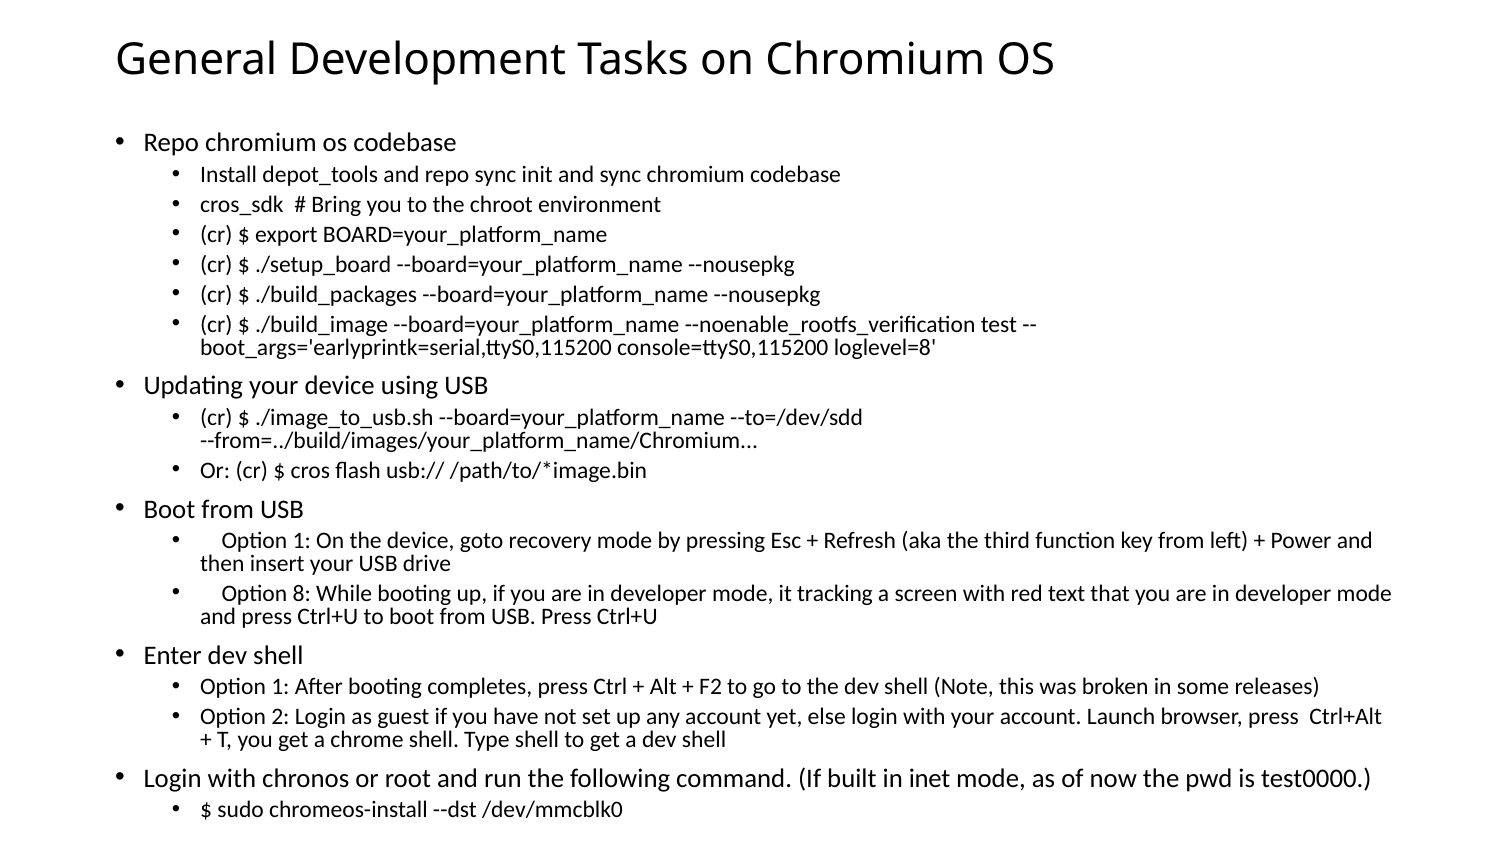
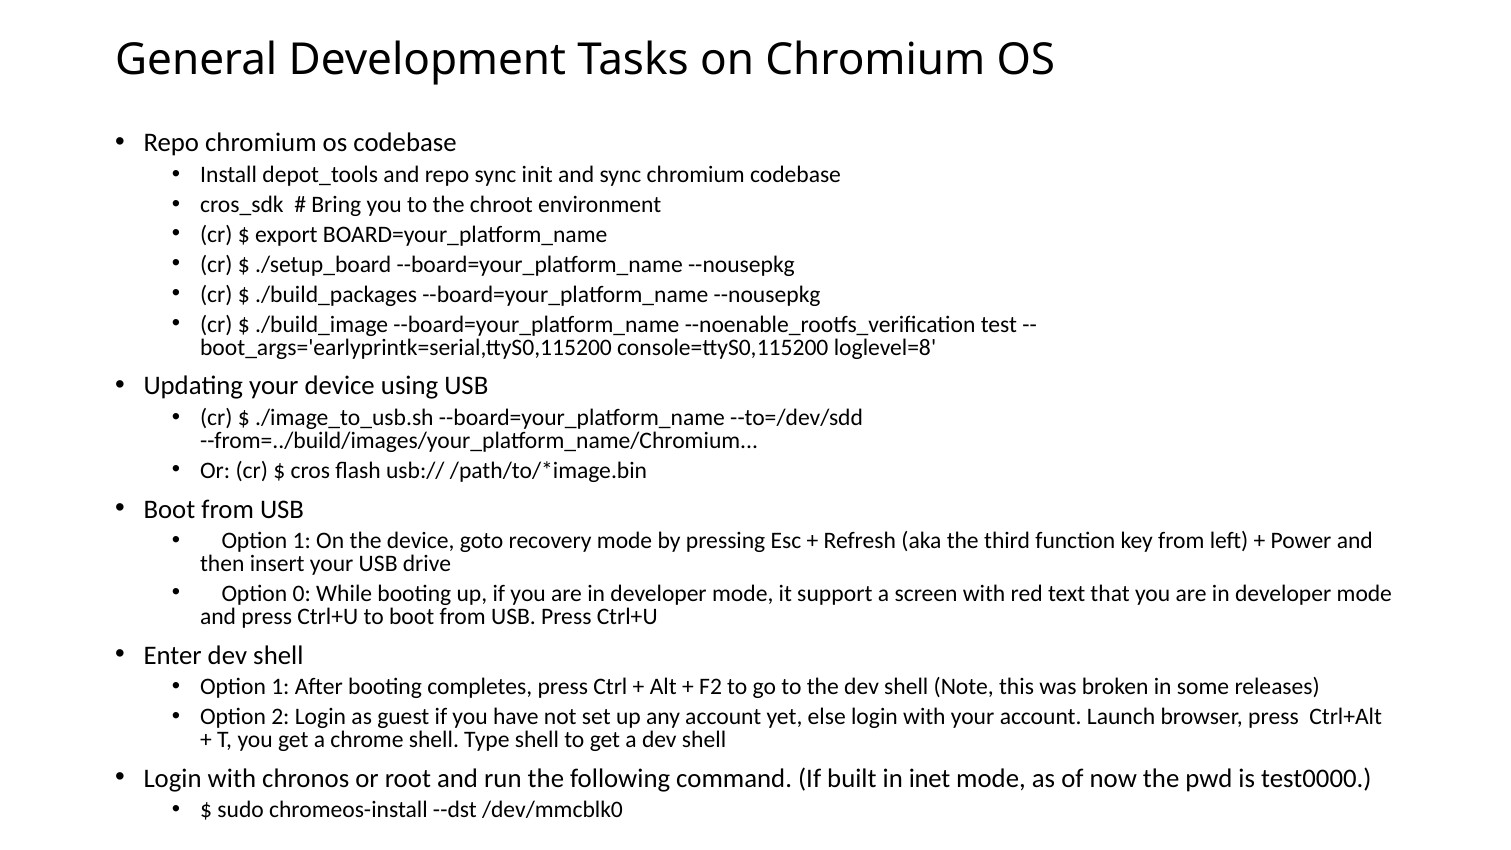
8: 8 -> 0
tracking: tracking -> support
